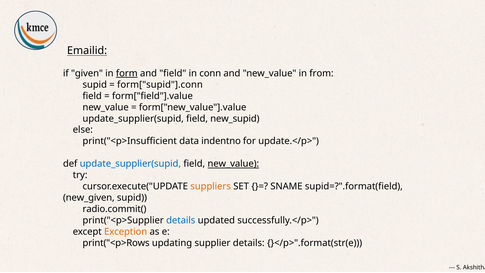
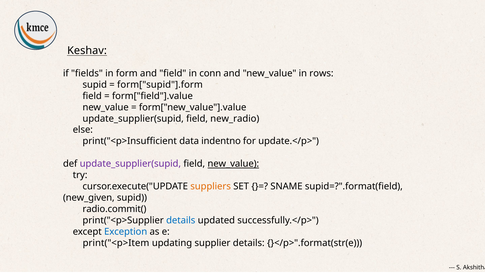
Emailid: Emailid -> Keshav
given: given -> fields
form underline: present -> none
from: from -> rows
form["supid"].conn: form["supid"].conn -> form["supid"].form
new_supid: new_supid -> new_radio
update_supplier(supid at (130, 164) colour: blue -> purple
Exception colour: orange -> blue
print("<p>Rows: print("<p>Rows -> print("<p>Item
